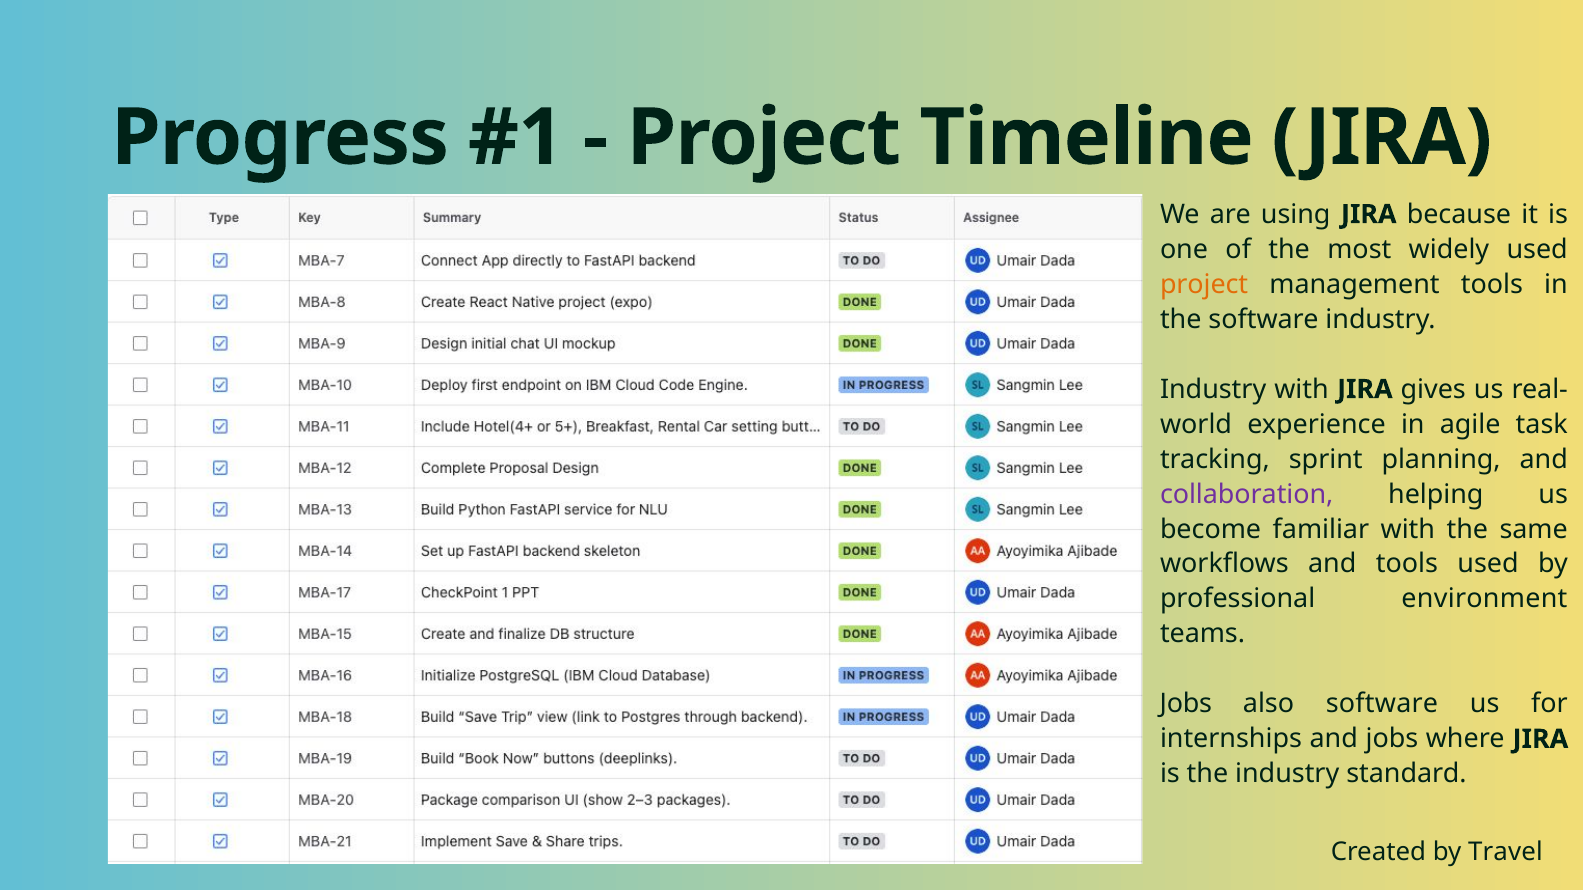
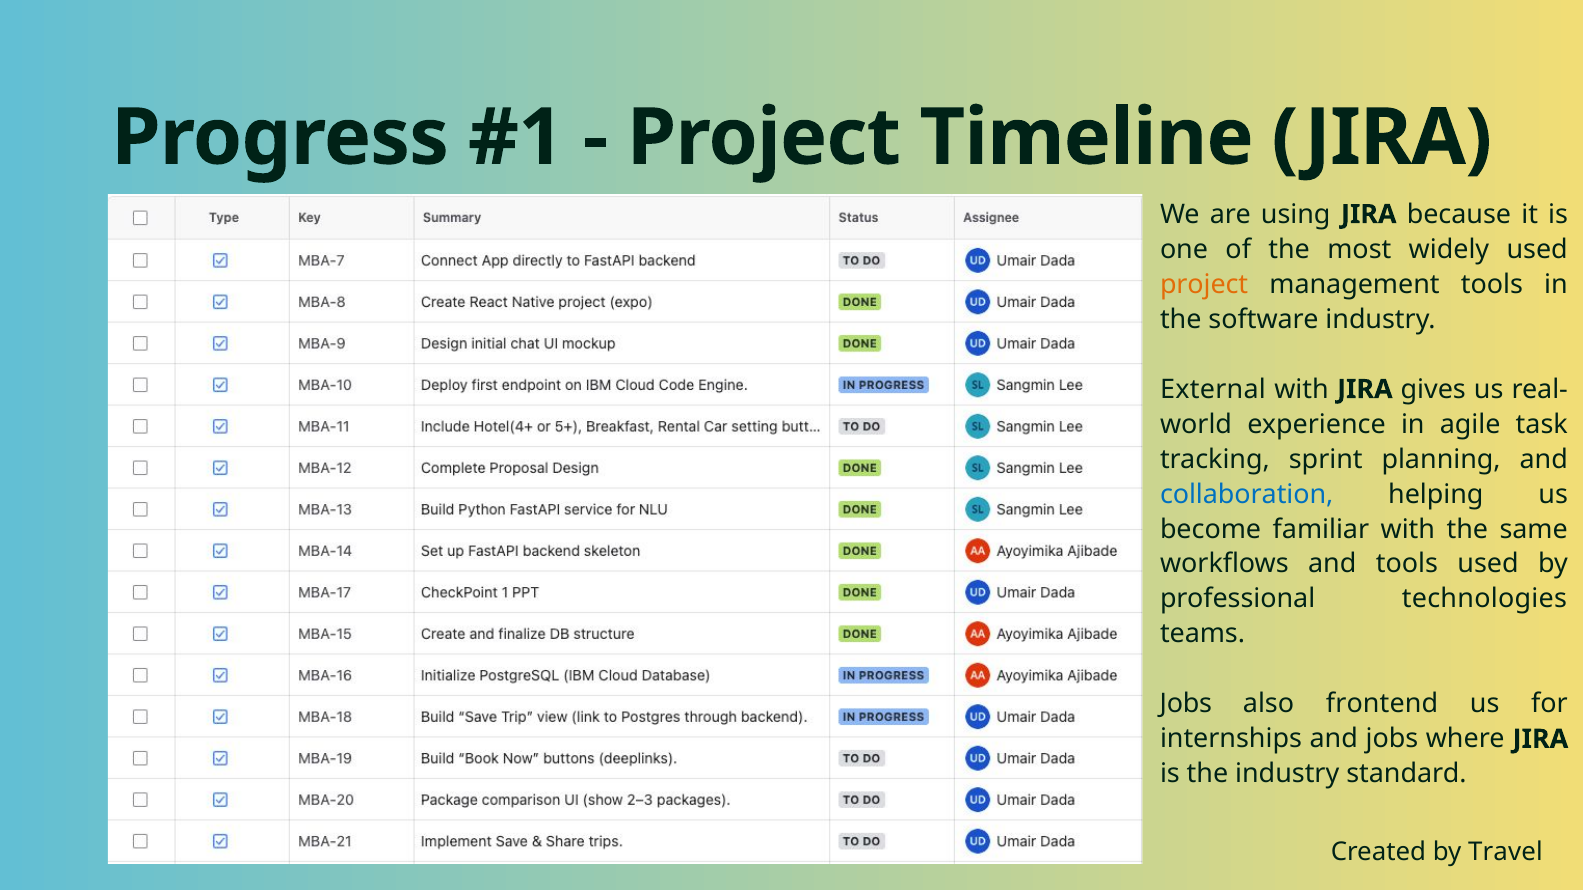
Industry at (1213, 389): Industry -> External
collaboration colour: purple -> blue
environment: environment -> technologies
also software: software -> frontend
